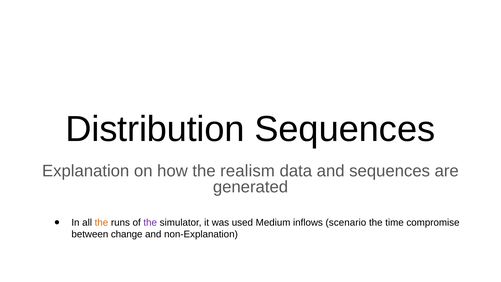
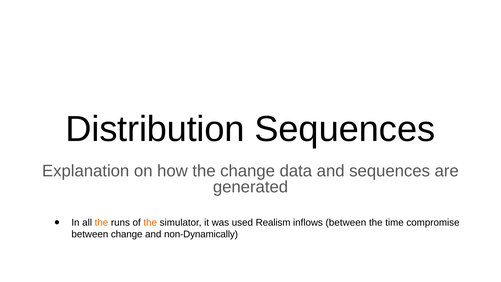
the realism: realism -> change
the at (150, 222) colour: purple -> orange
Medium: Medium -> Realism
inflows scenario: scenario -> between
non-Explanation: non-Explanation -> non-Dynamically
